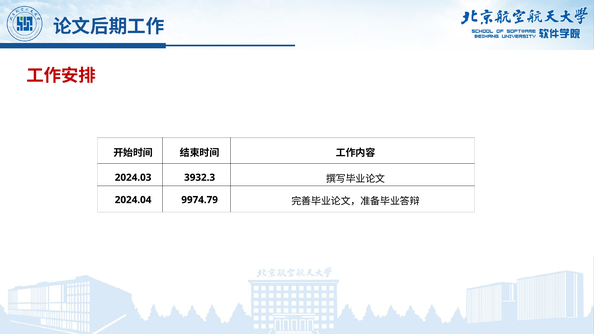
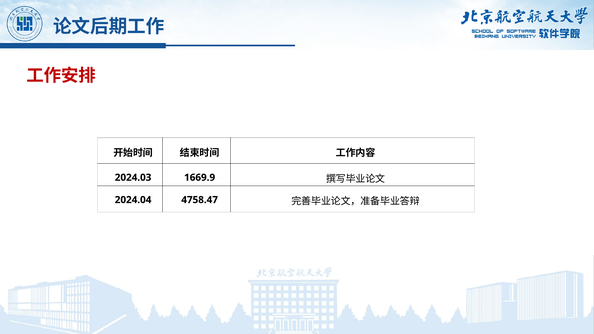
3932.3: 3932.3 -> 1669.9
9974.79: 9974.79 -> 4758.47
